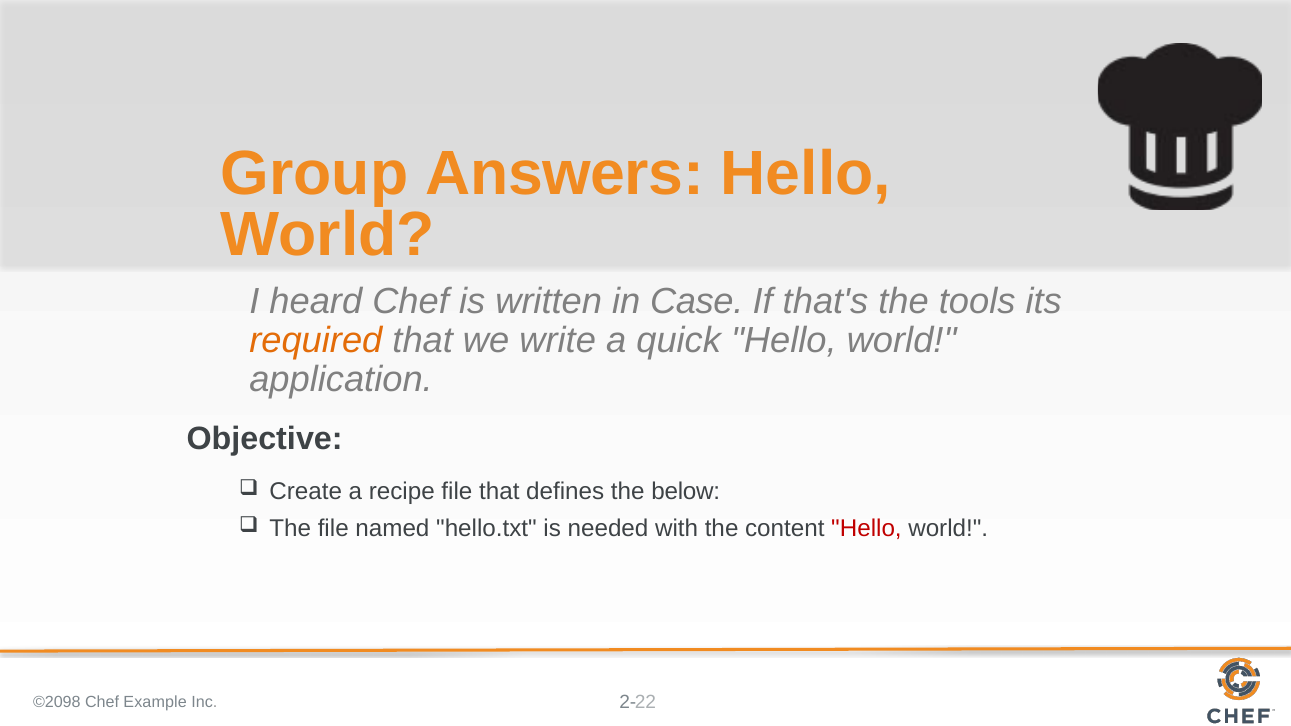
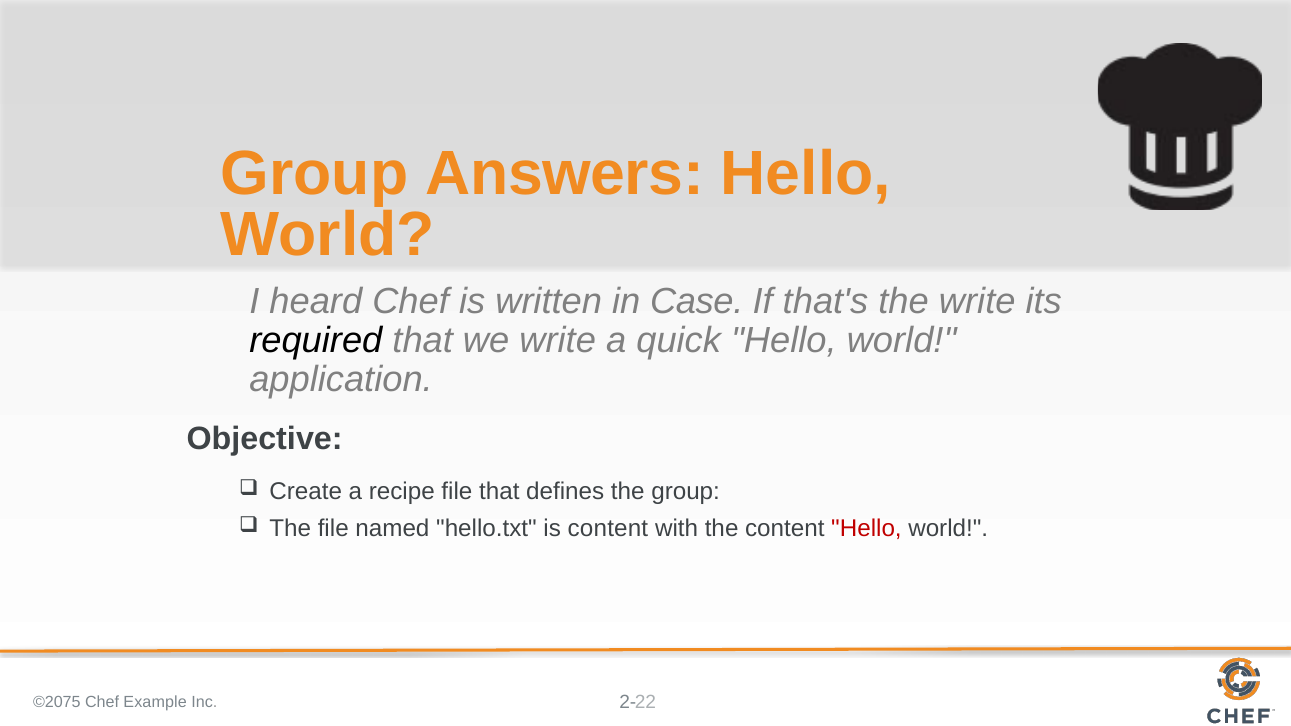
the tools: tools -> write
required colour: orange -> black
the below: below -> group
is needed: needed -> content
©2098: ©2098 -> ©2075
